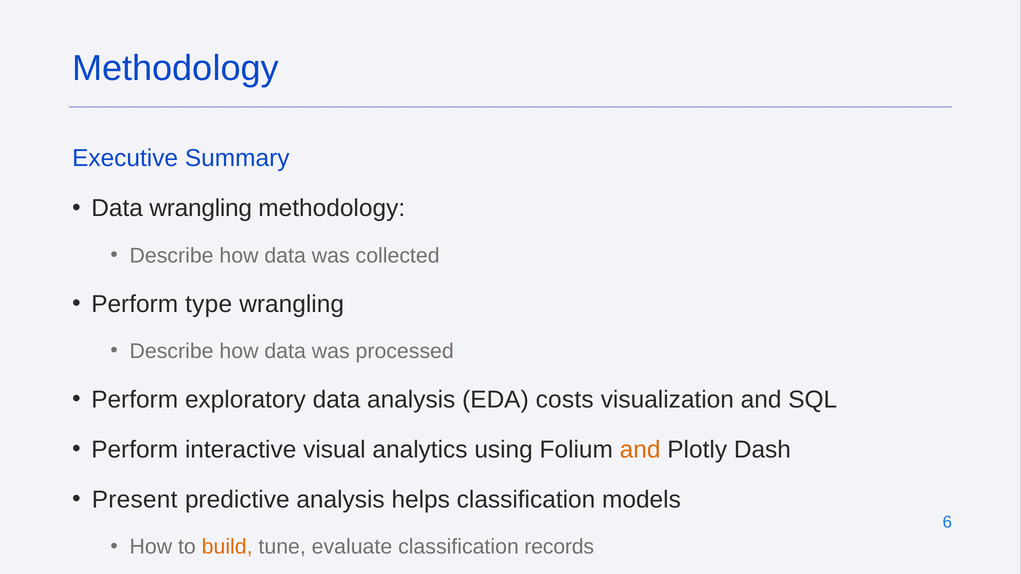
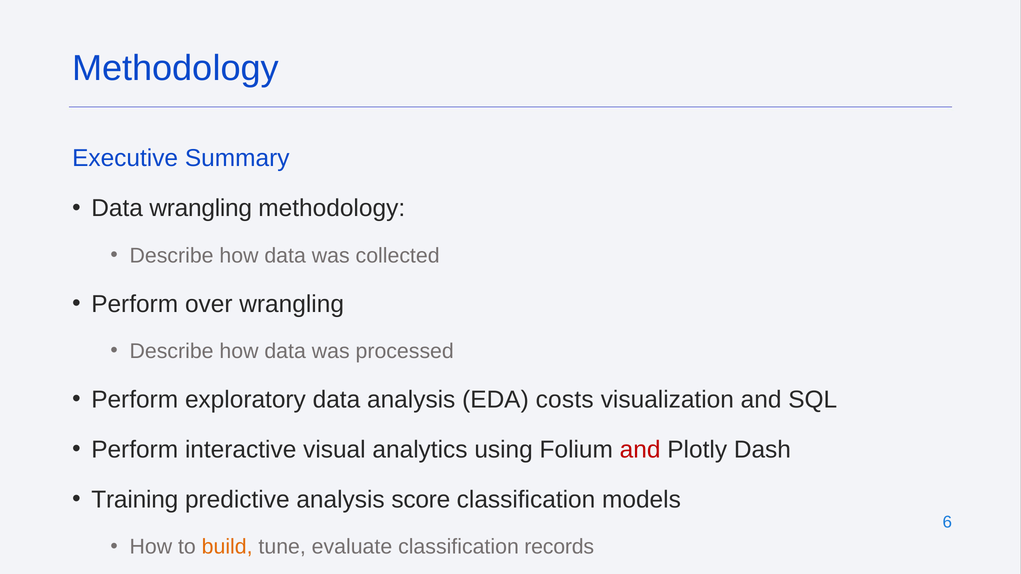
type: type -> over
and at (640, 450) colour: orange -> red
Present: Present -> Training
helps: helps -> score
